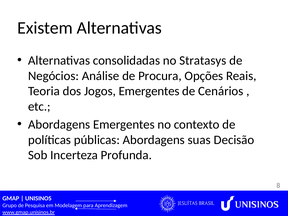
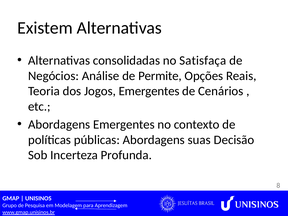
Stratasys: Stratasys -> Satisfaça
Procura: Procura -> Permite
